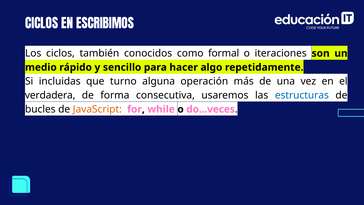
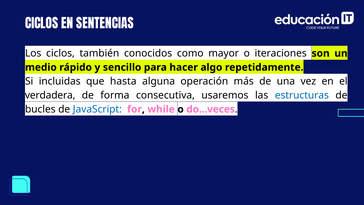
ESCRIBIMOS: ESCRIBIMOS -> SENTENCIAS
formal: formal -> mayor
turno: turno -> hasta
JavaScript colour: orange -> blue
